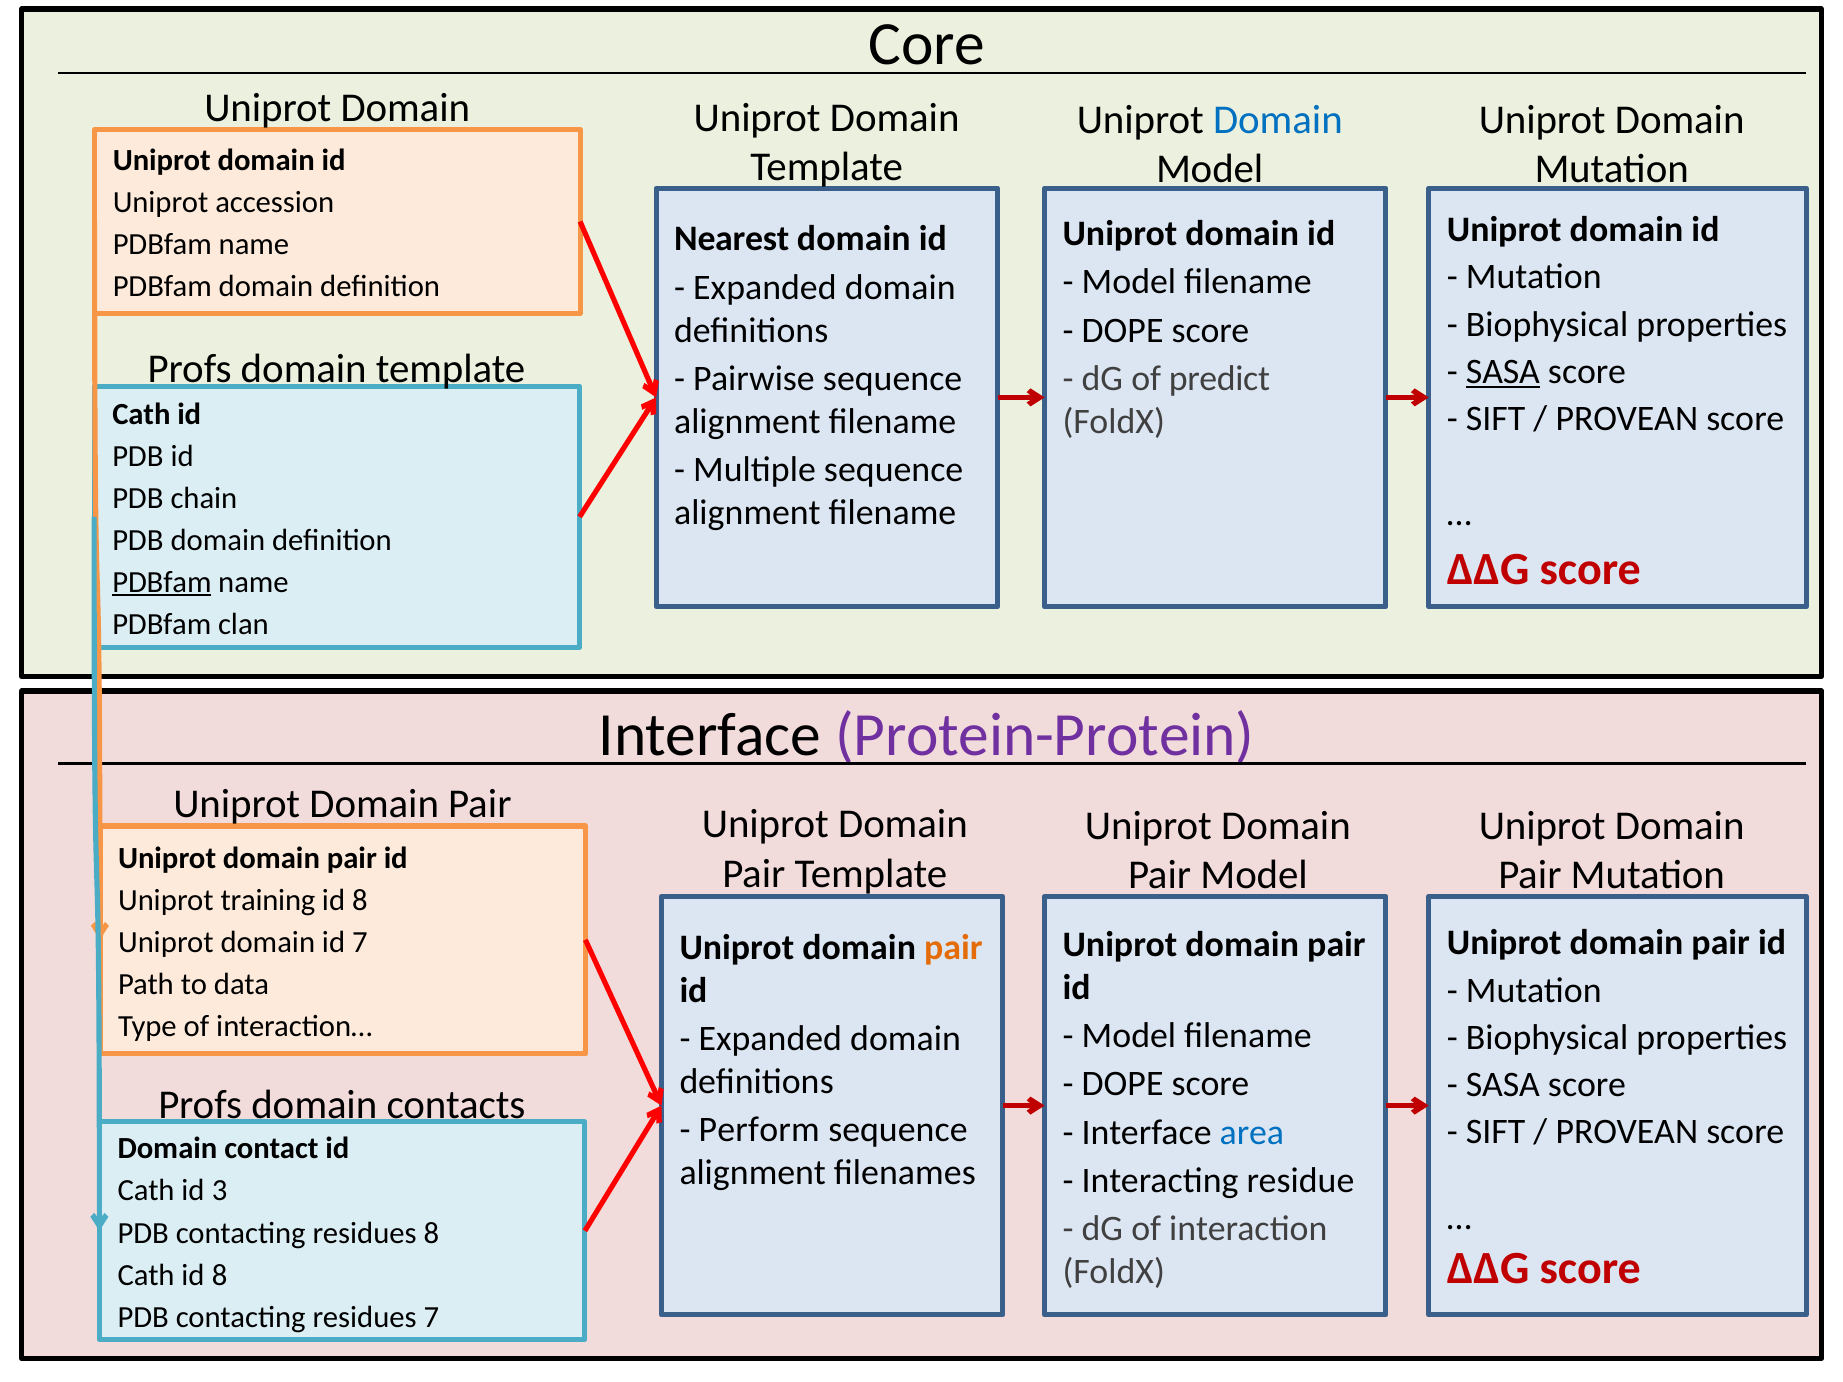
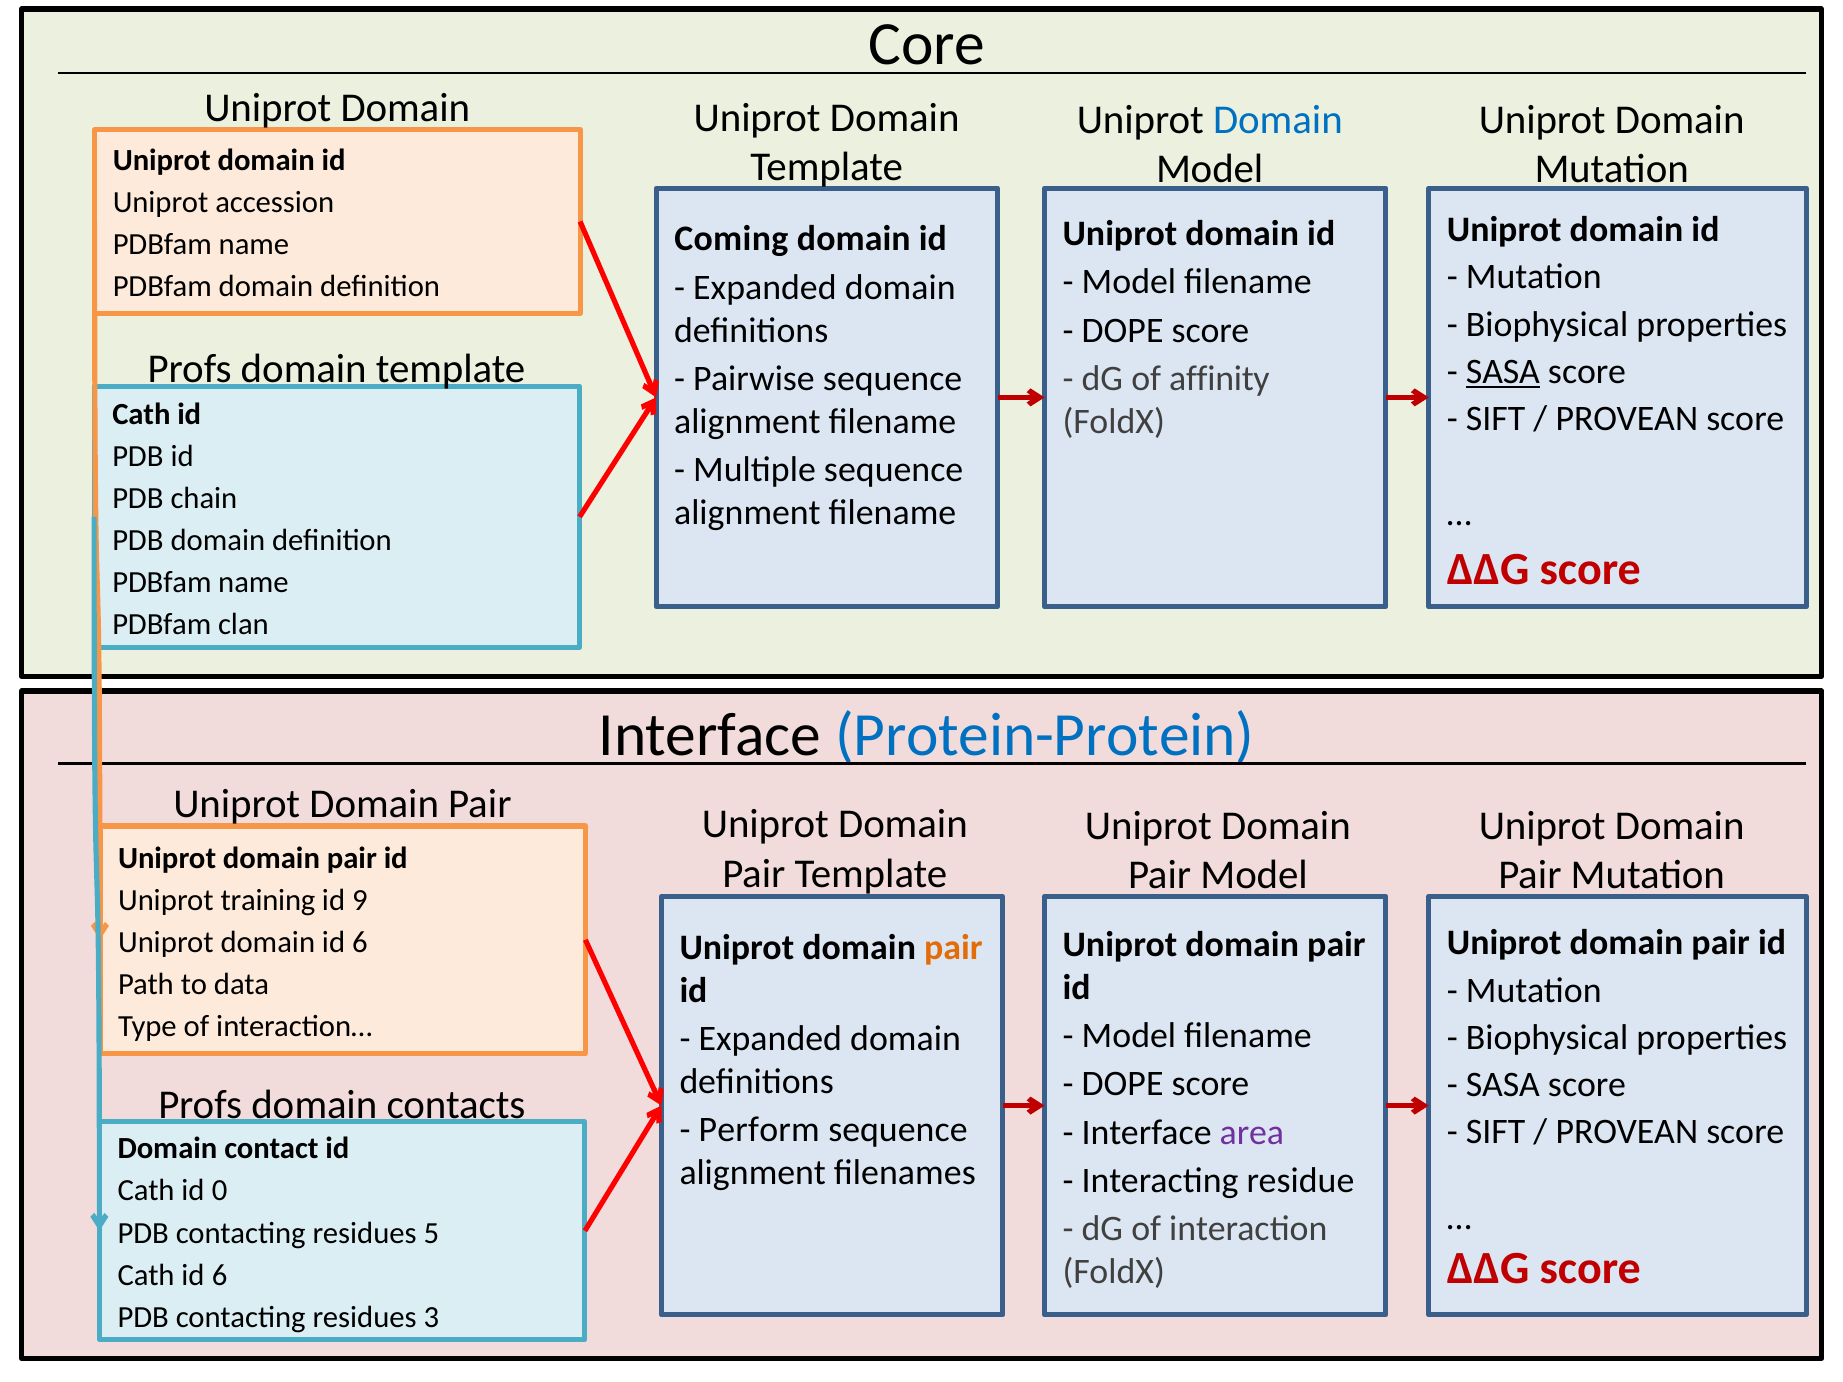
Nearest: Nearest -> Coming
predict: predict -> affinity
PDBfam at (162, 582) underline: present -> none
Protein-Protein colour: purple -> blue
8 at (360, 900): 8 -> 9
domain id 7: 7 -> 6
area colour: blue -> purple
3: 3 -> 0
residues 8: 8 -> 5
Cath id 8: 8 -> 6
residues 7: 7 -> 3
